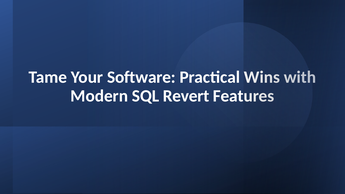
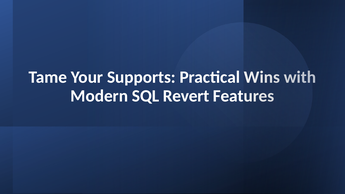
Software: Software -> Supports
